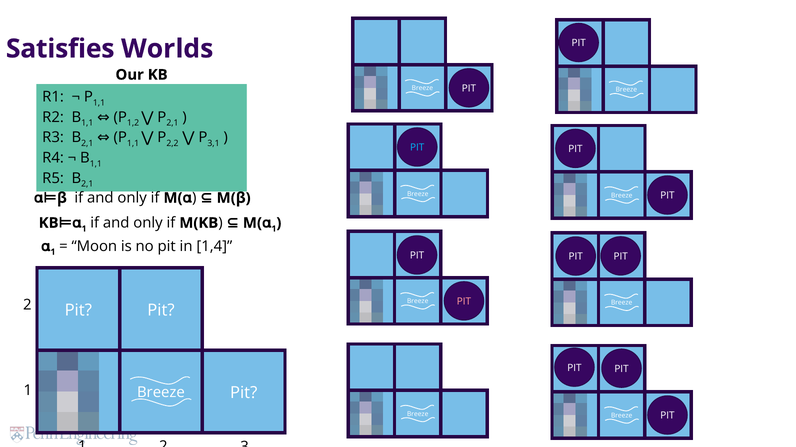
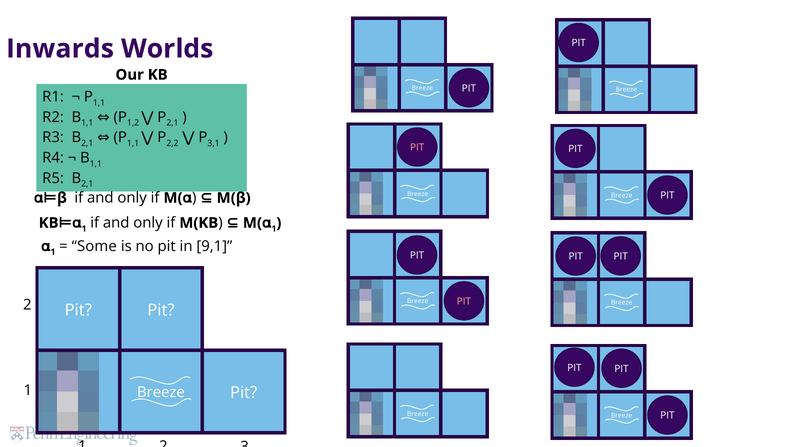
Satisfies: Satisfies -> Inwards
PIT at (417, 148) colour: light blue -> pink
Moon: Moon -> Some
1,4: 1,4 -> 9,1
